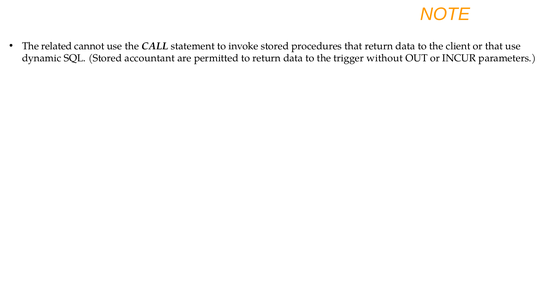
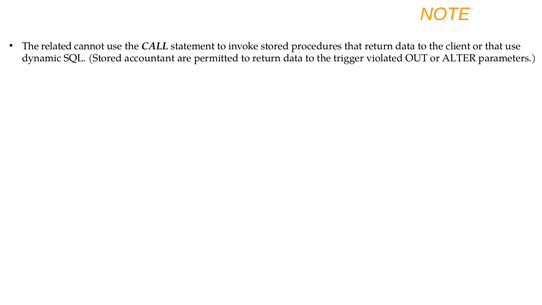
without: without -> violated
INCUR: INCUR -> ALTER
